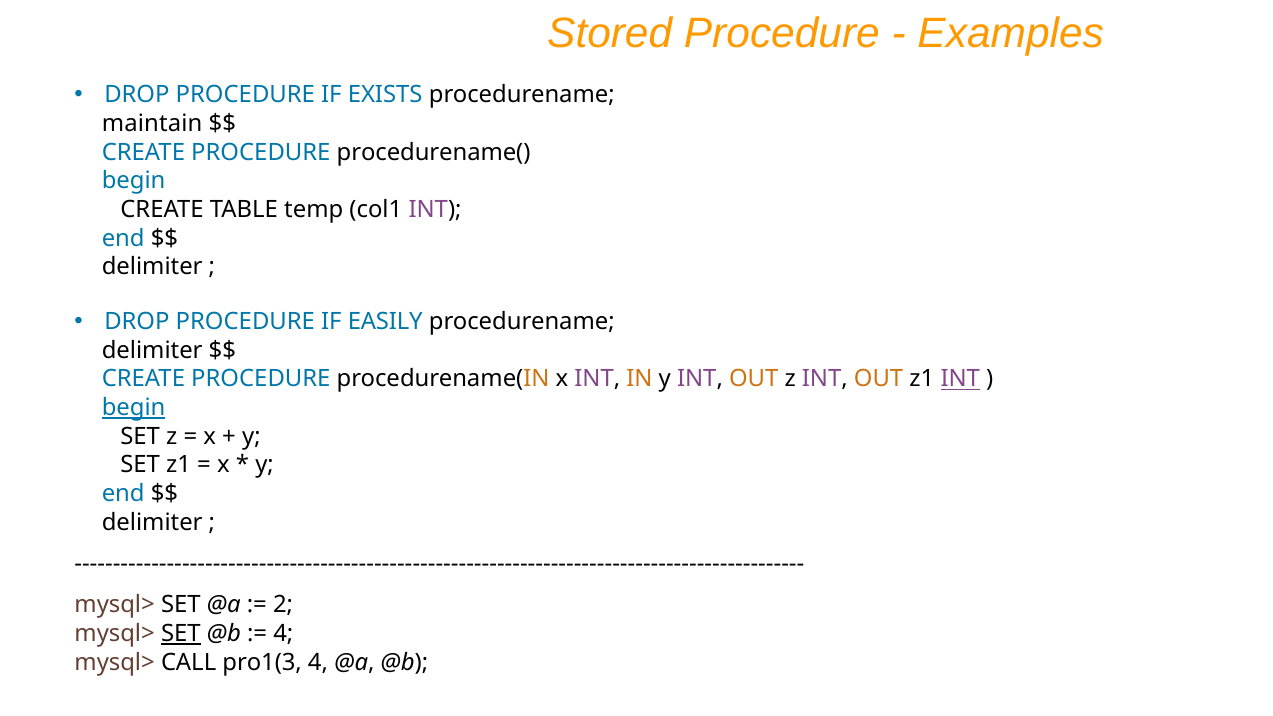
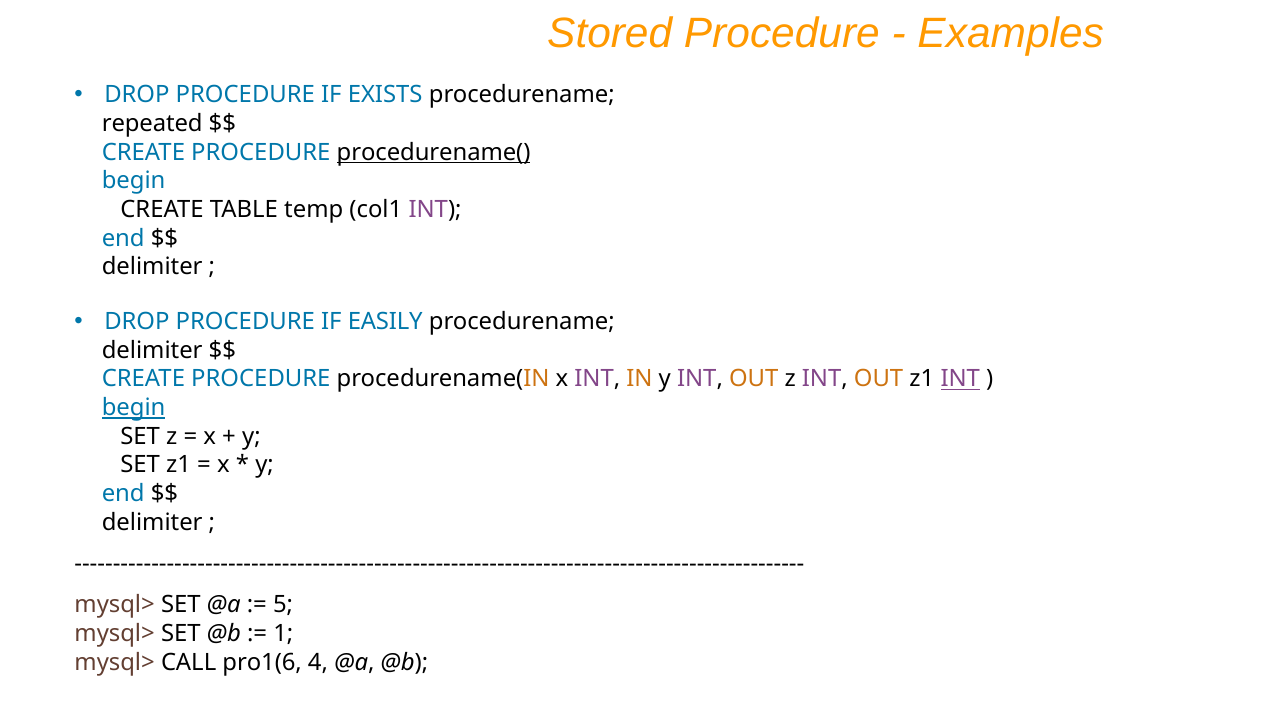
maintain: maintain -> repeated
procedurename( underline: none -> present
2: 2 -> 5
SET at (181, 634) underline: present -> none
4 at (283, 634): 4 -> 1
pro1(3: pro1(3 -> pro1(6
